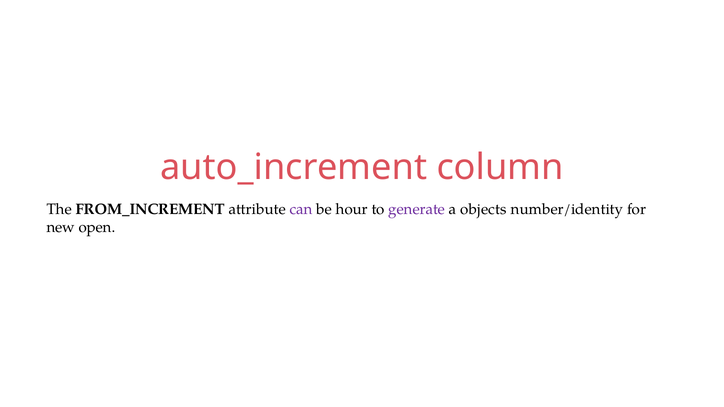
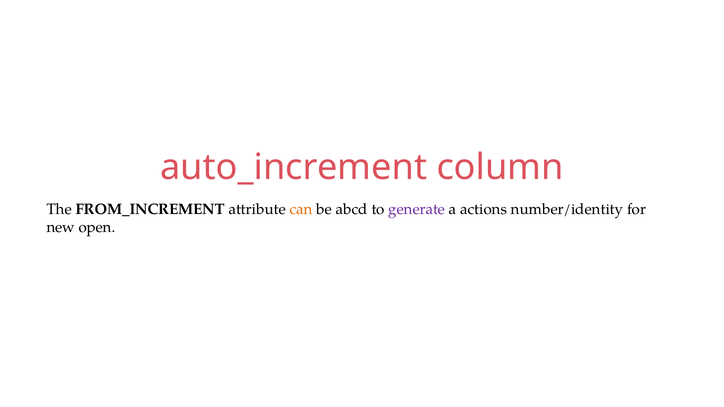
can colour: purple -> orange
hour: hour -> abcd
objects: objects -> actions
